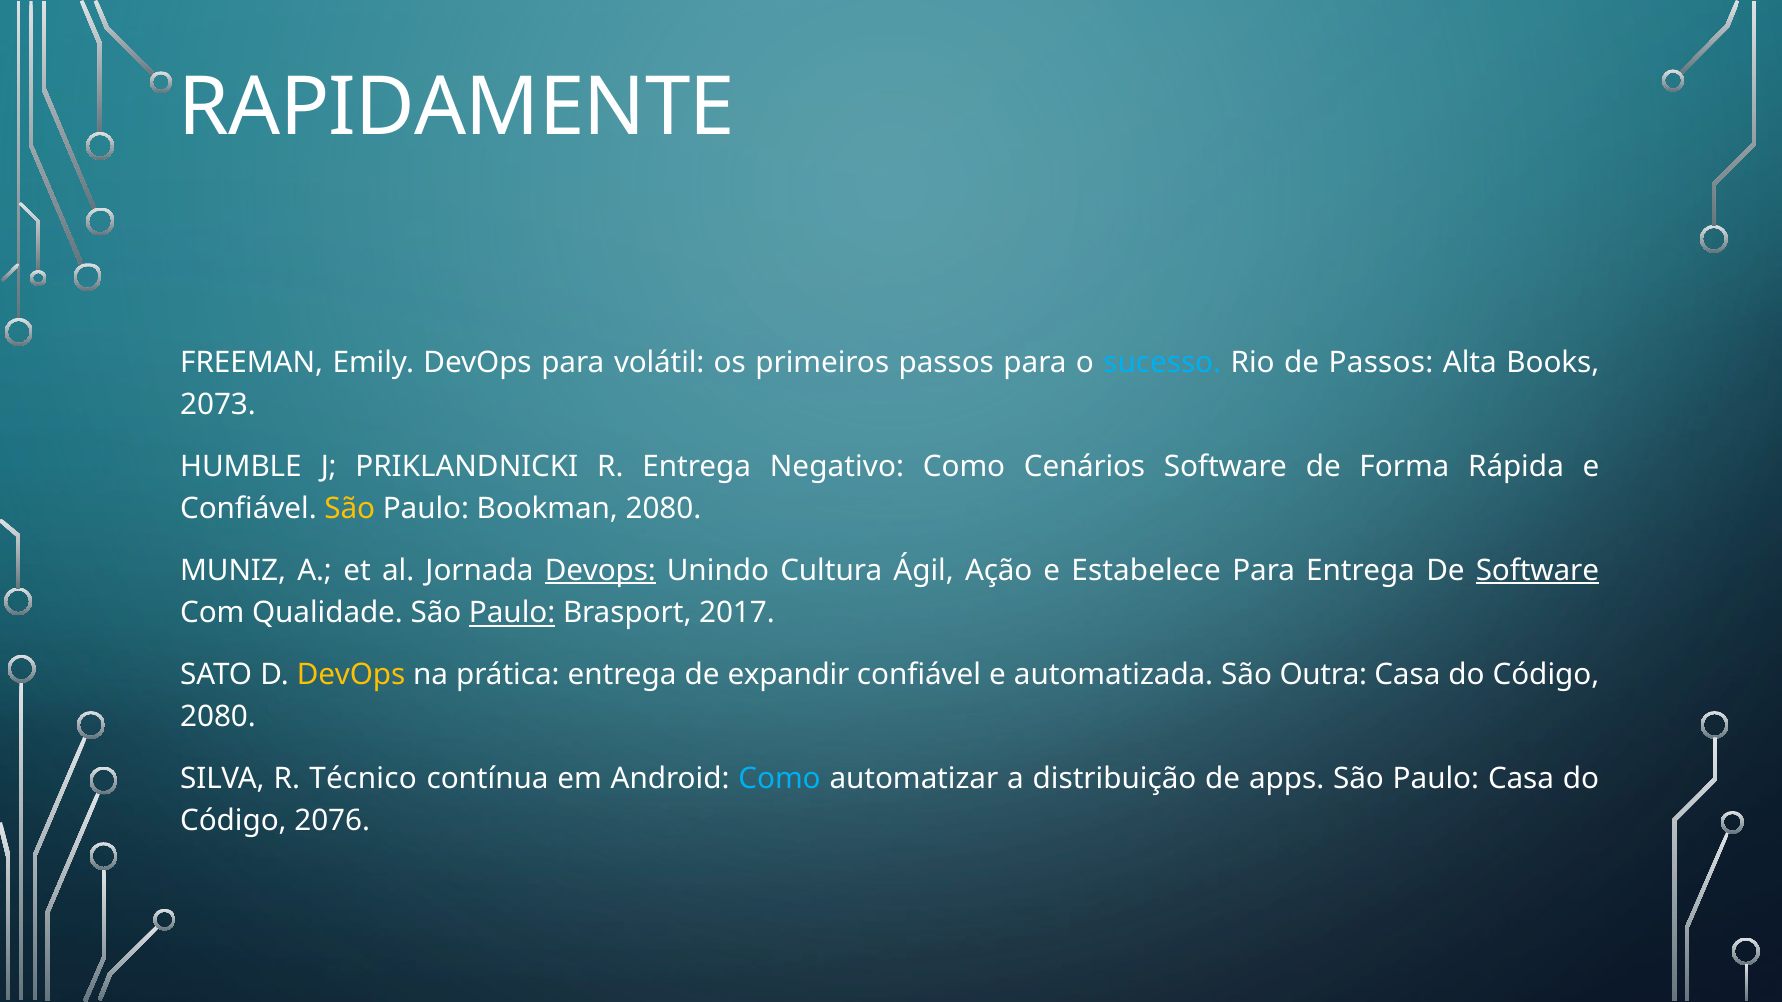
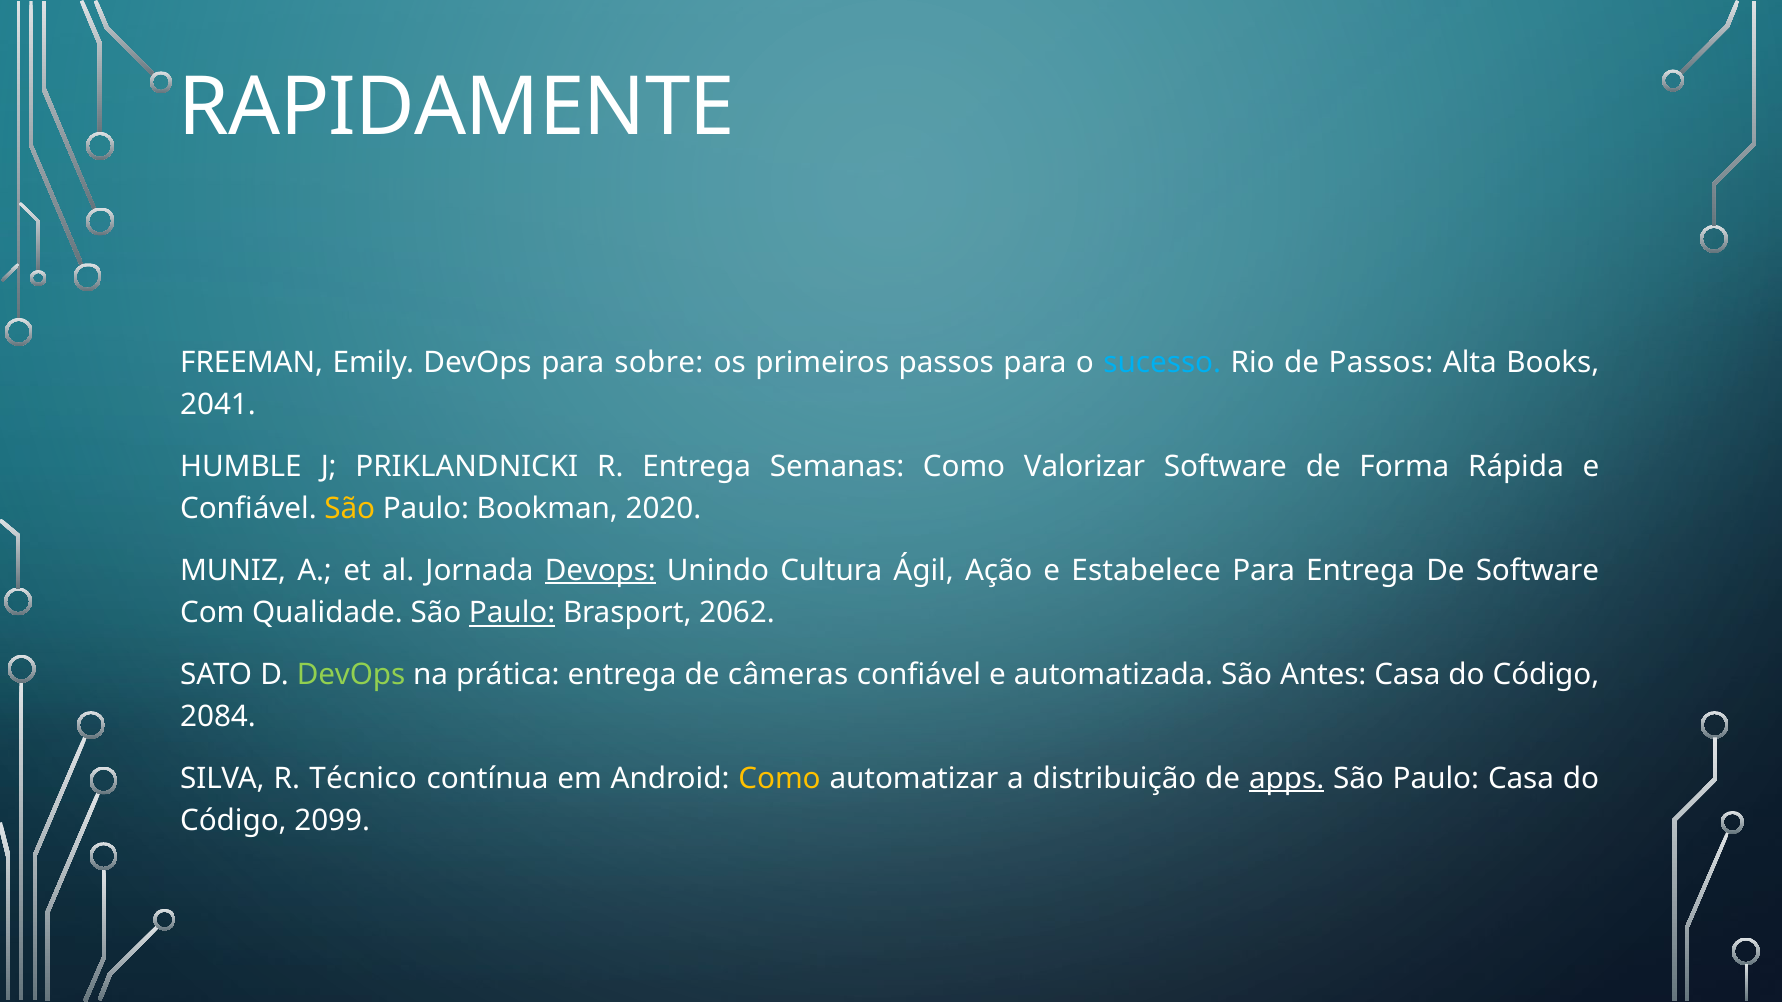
volátil: volátil -> sobre
2073: 2073 -> 2041
Negativo: Negativo -> Semanas
Cenários: Cenários -> Valorizar
Bookman 2080: 2080 -> 2020
Software at (1537, 571) underline: present -> none
2017: 2017 -> 2062
DevOps at (351, 675) colour: yellow -> light green
expandir: expandir -> câmeras
Outra: Outra -> Antes
2080 at (218, 717): 2080 -> 2084
Como at (780, 779) colour: light blue -> yellow
apps underline: none -> present
2076: 2076 -> 2099
